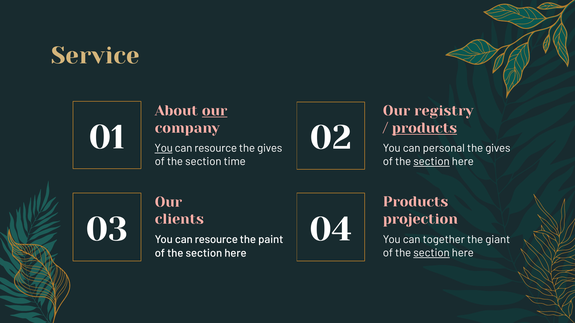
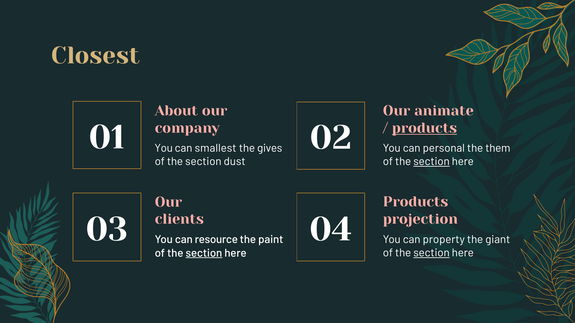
Service: Service -> Closest
our at (215, 111) underline: present -> none
registry: registry -> animate
You at (164, 148) underline: present -> none
resource at (216, 148): resource -> smallest
gives at (498, 148): gives -> them
time: time -> dust
together: together -> property
section at (204, 253) underline: none -> present
